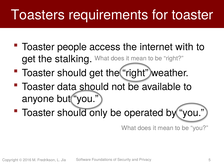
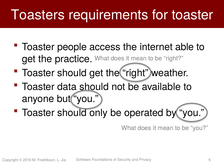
with: with -> able
stalking: stalking -> practice
